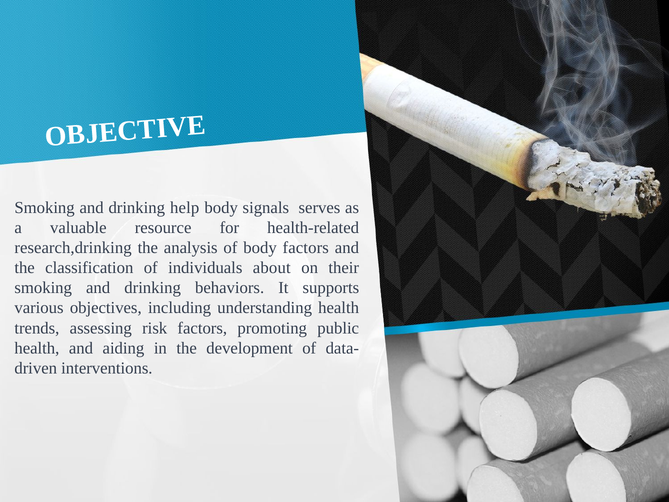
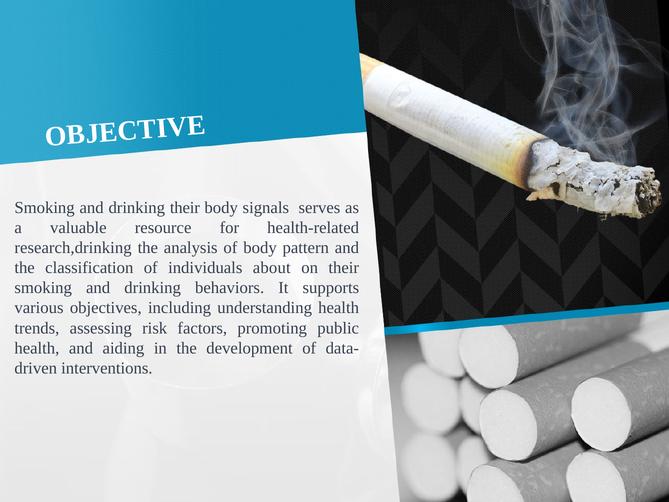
drinking help: help -> their
body factors: factors -> pattern
